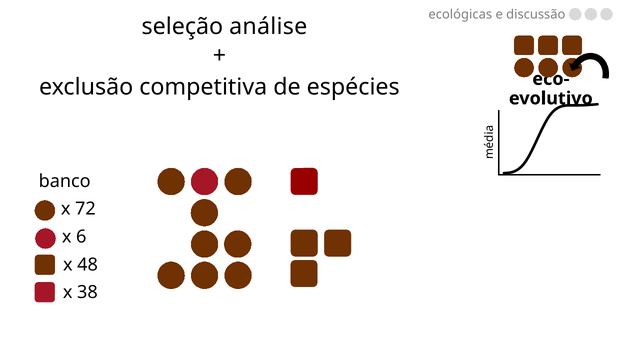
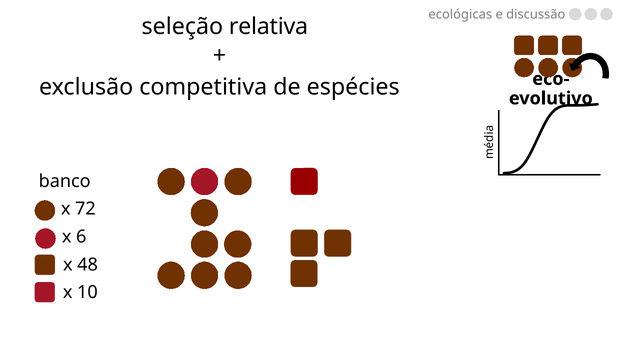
análise: análise -> relativa
38: 38 -> 10
